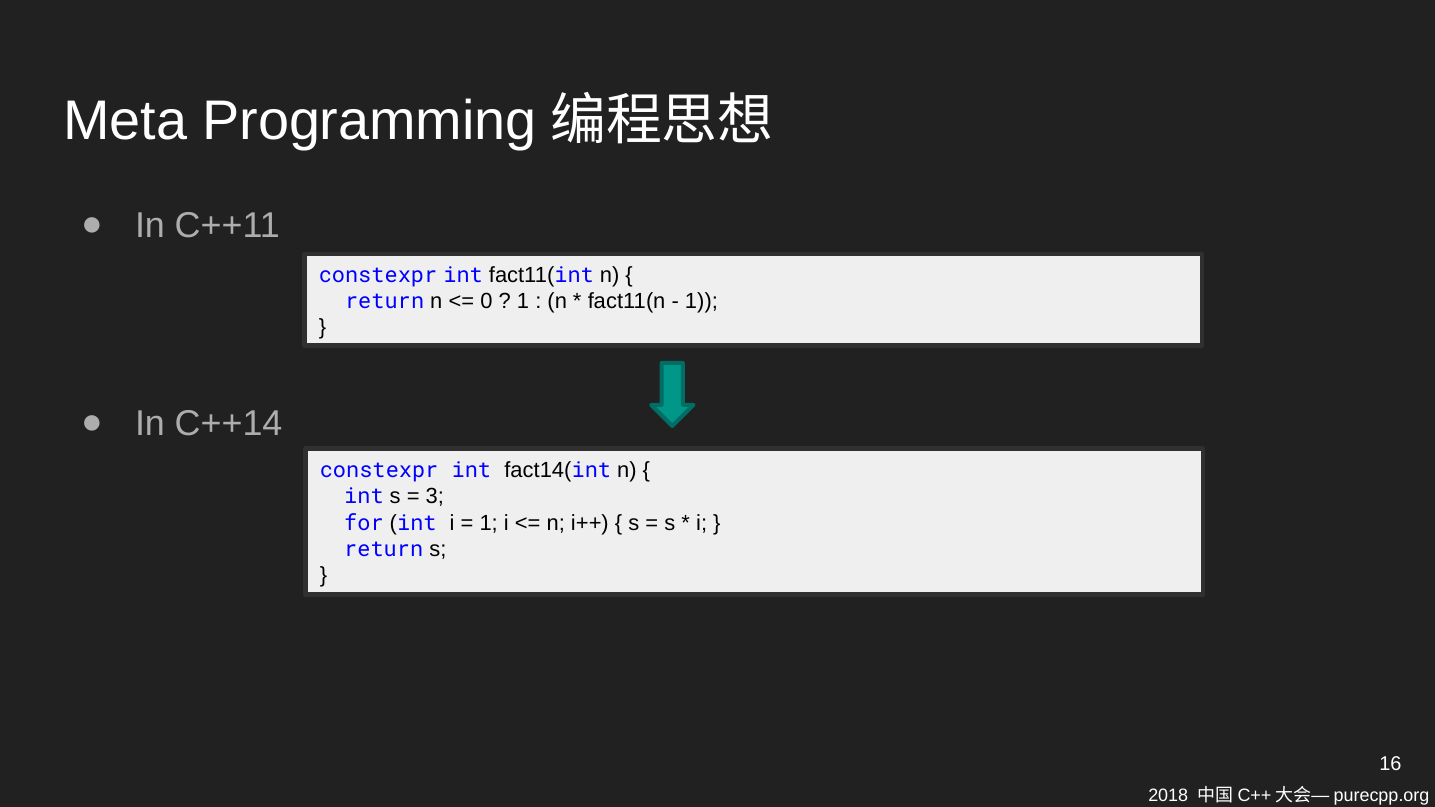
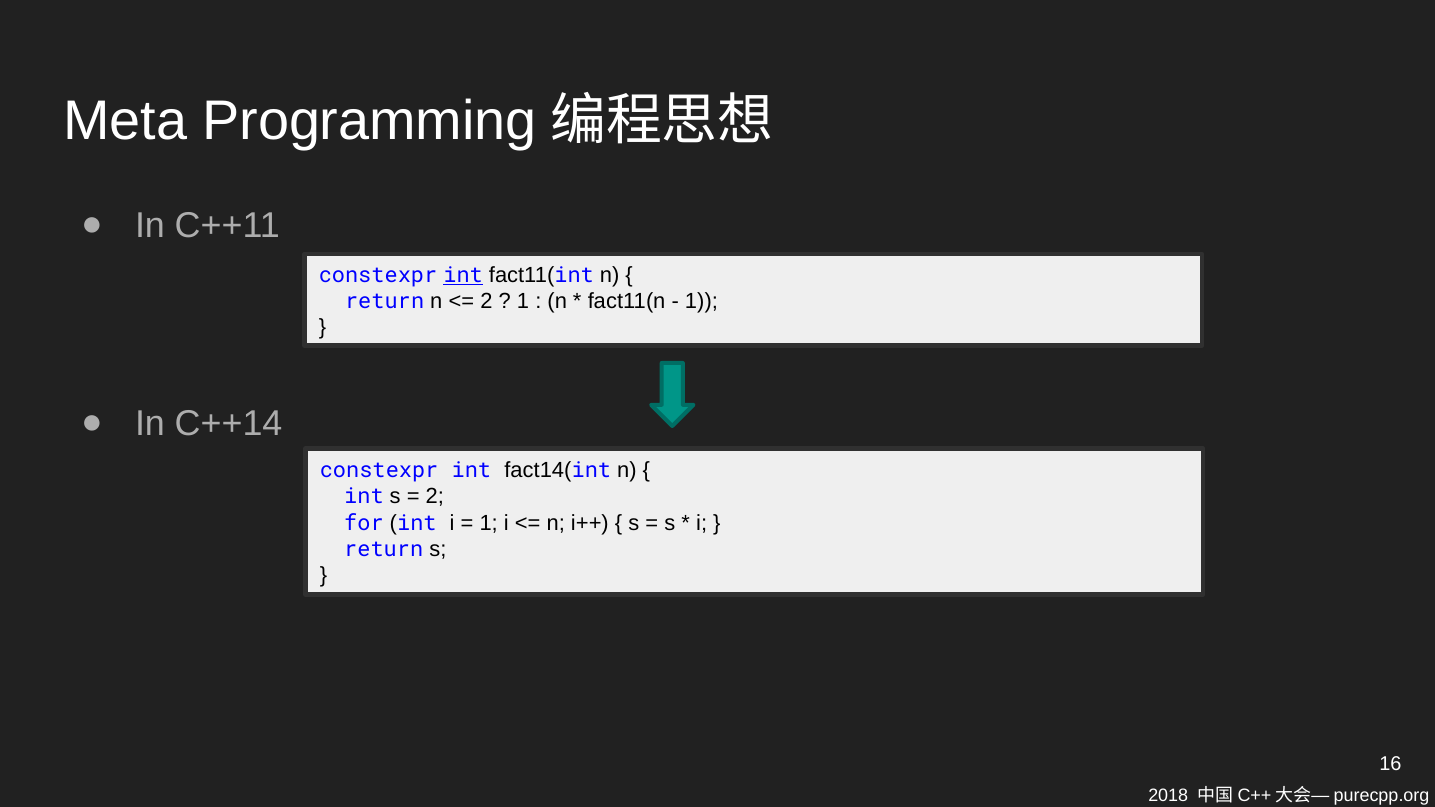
int at (463, 275) underline: none -> present
0 at (486, 301): 0 -> 2
3 at (435, 497): 3 -> 2
